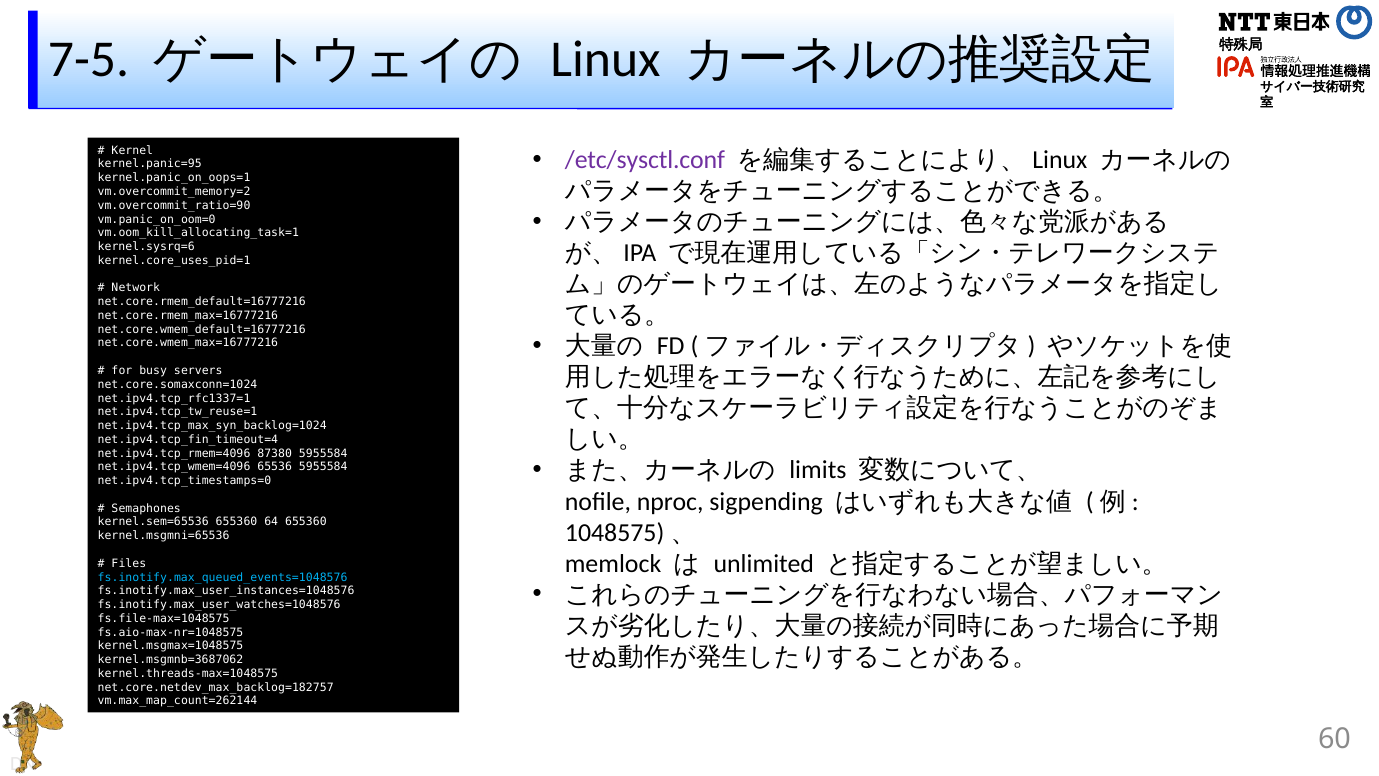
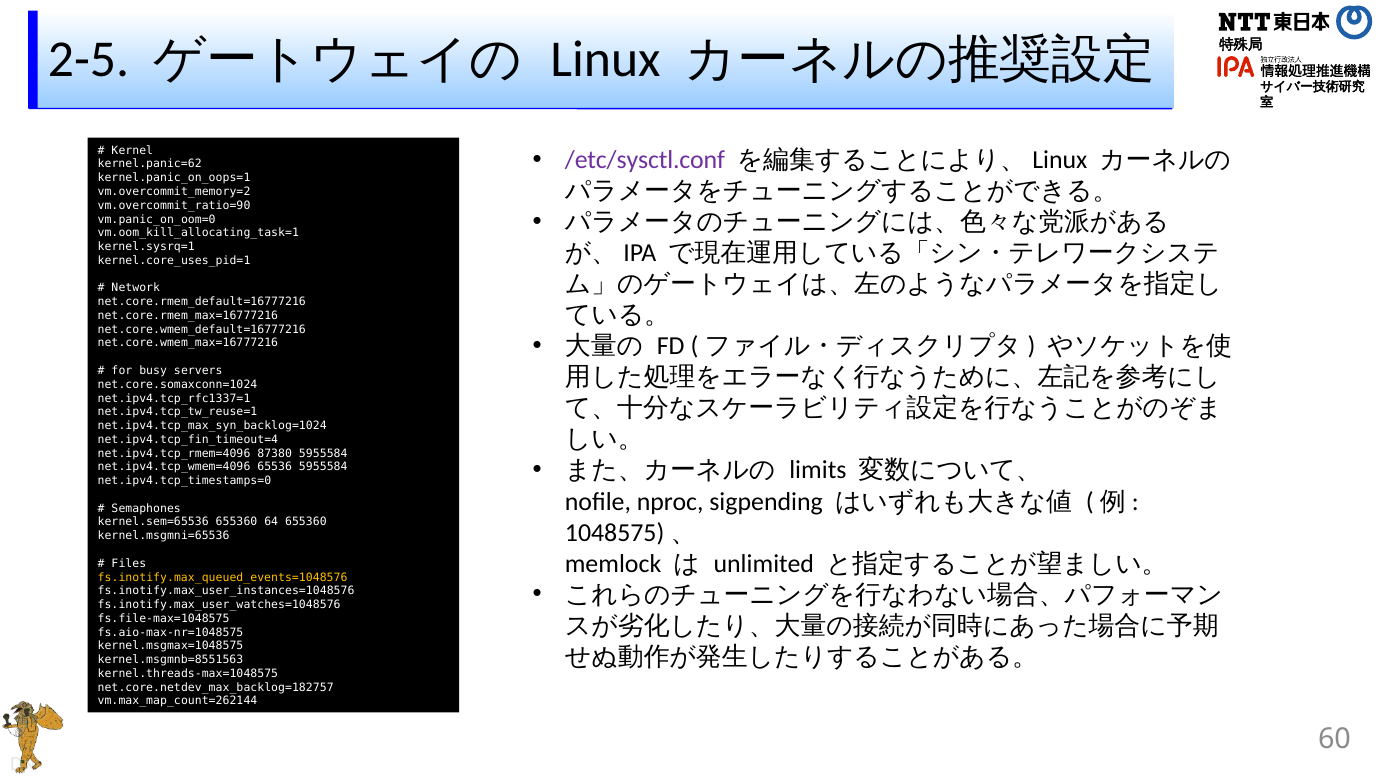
7-5: 7-5 -> 2-5
kernel.panic=95: kernel.panic=95 -> kernel.panic=62
kernel.sysrq=6: kernel.sysrq=6 -> kernel.sysrq=1
fs.inotify.max_queued_events=1048576 colour: light blue -> yellow
kernel.msgmnb=3687062: kernel.msgmnb=3687062 -> kernel.msgmnb=8551563
